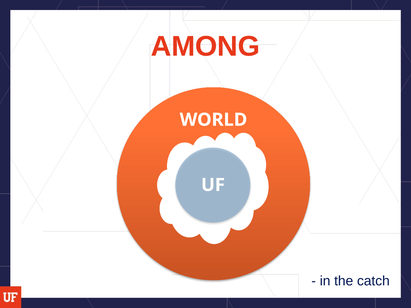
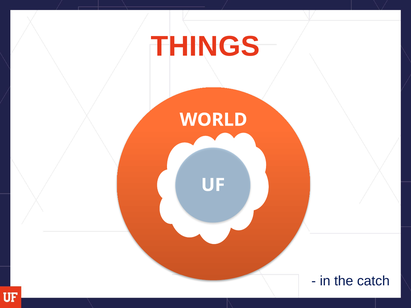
AMONG: AMONG -> THINGS
